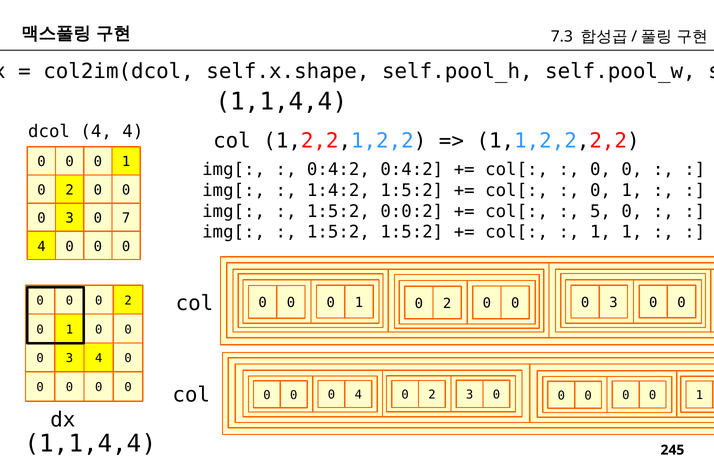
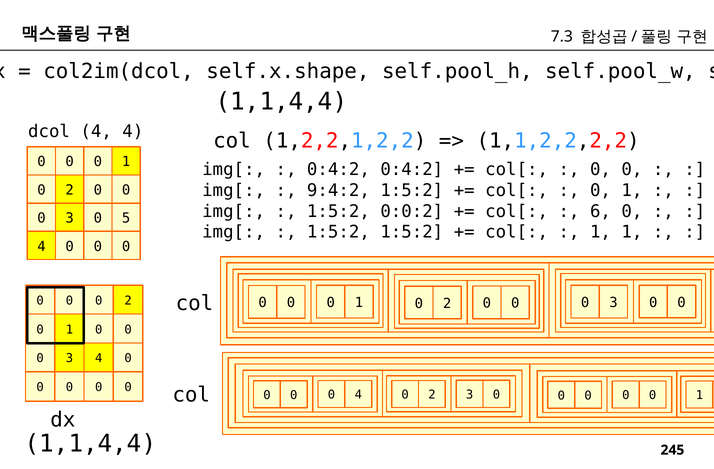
1:4:2: 1:4:2 -> 9:4:2
5: 5 -> 6
7: 7 -> 5
